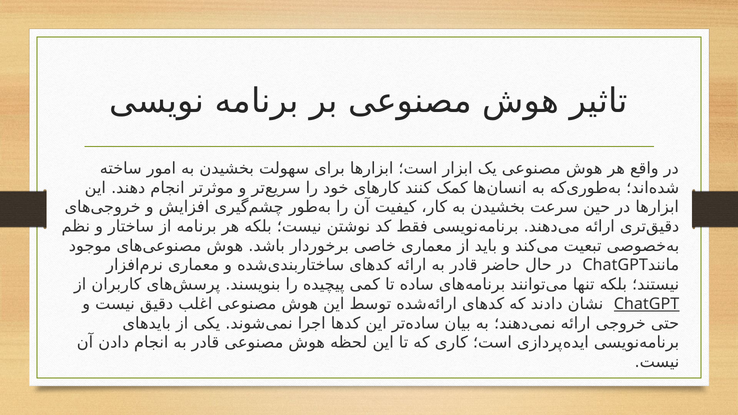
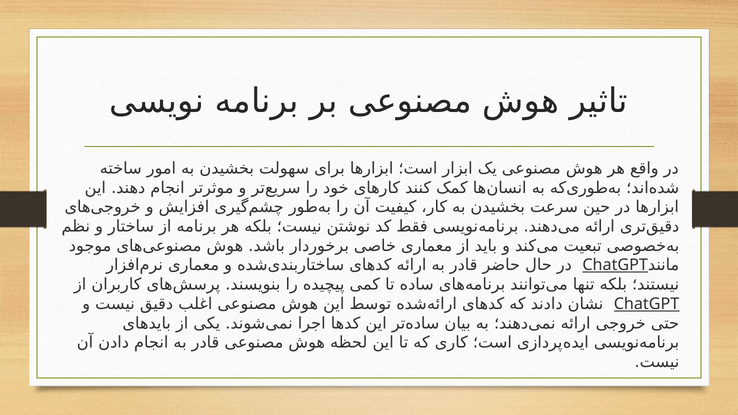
ChatGPT at (615, 265) underline: none -> present
